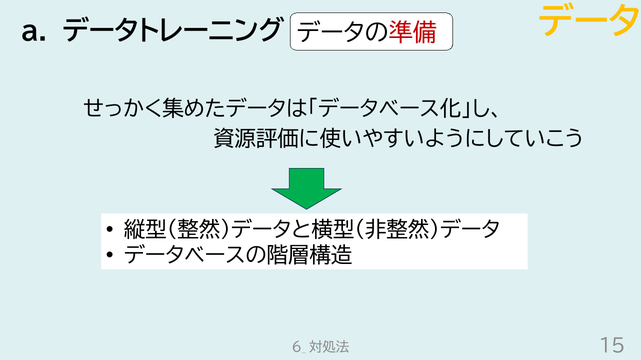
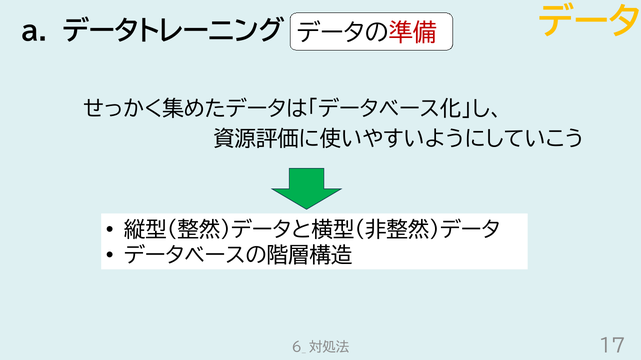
15: 15 -> 17
